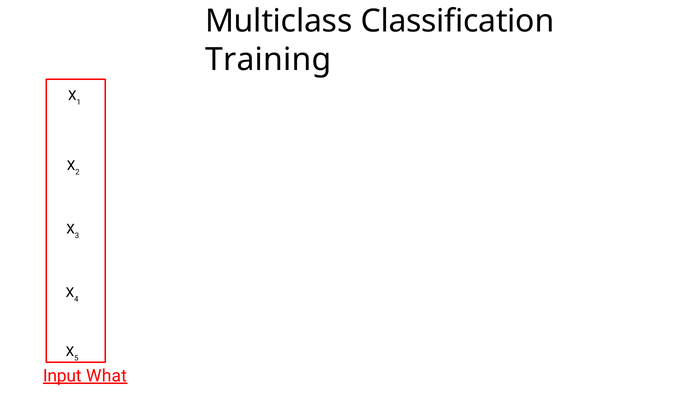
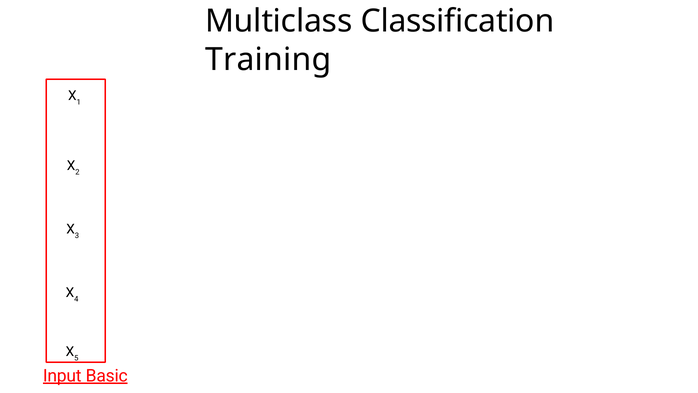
What: What -> Basic
